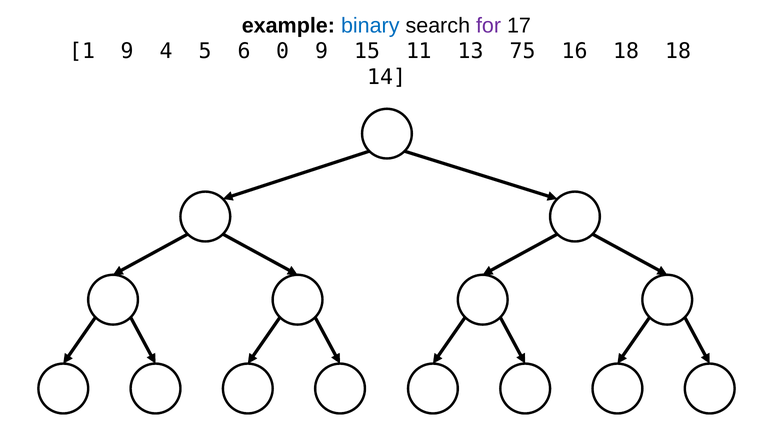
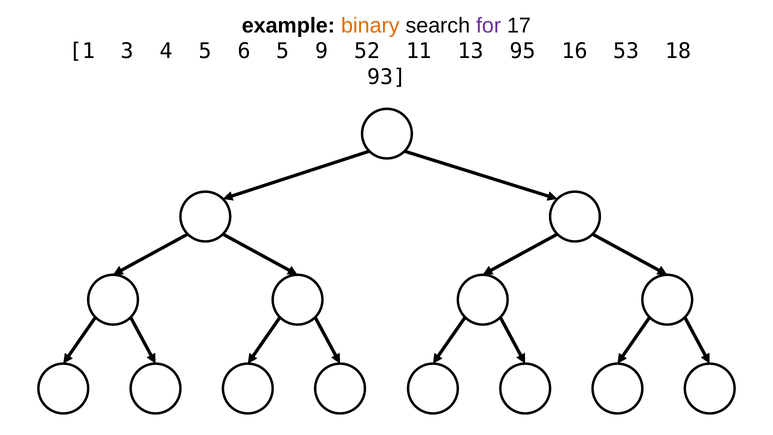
binary colour: blue -> orange
9 at (127, 51): 9 -> 3
6 0: 0 -> 5
15: 15 -> 52
75: 75 -> 95
16 18: 18 -> 53
14: 14 -> 93
